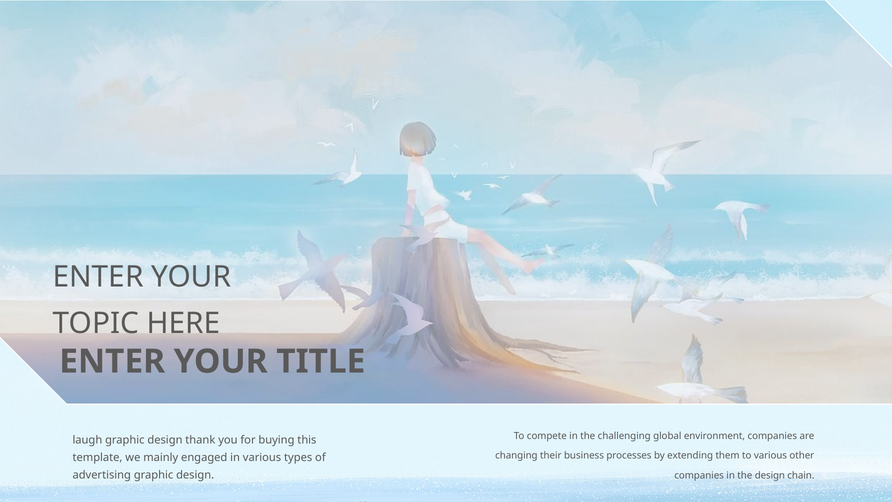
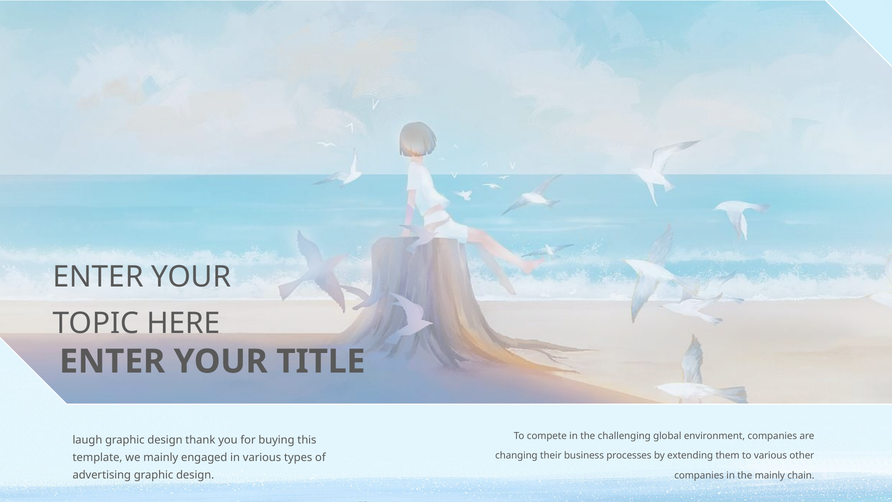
the design: design -> mainly
